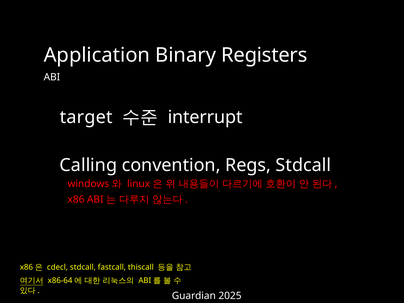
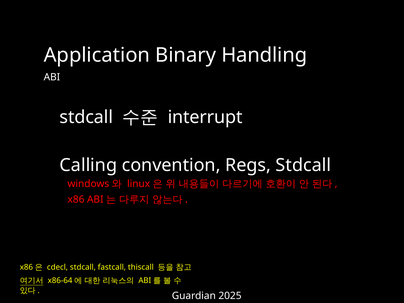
Registers: Registers -> Handling
target at (86, 117): target -> stdcall
